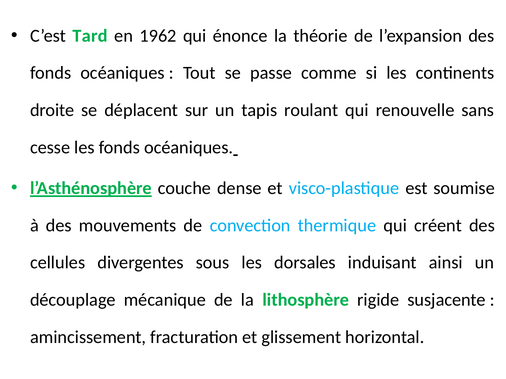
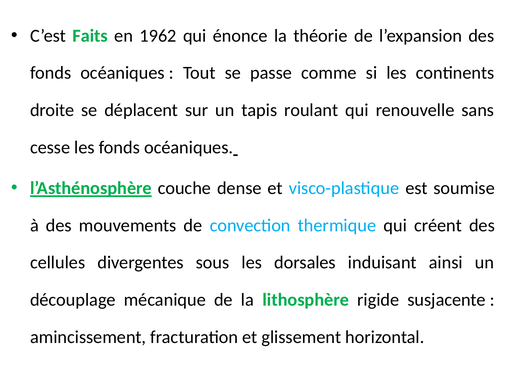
Tard: Tard -> Faits
